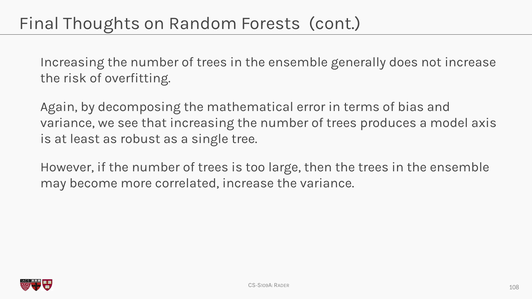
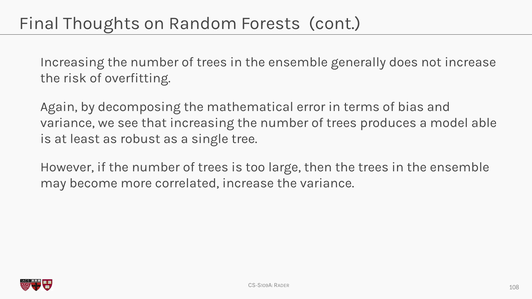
axis: axis -> able
